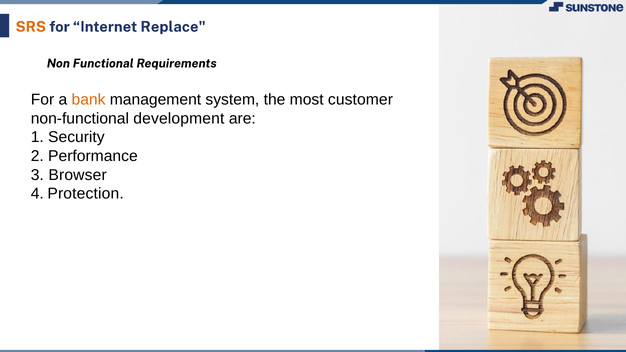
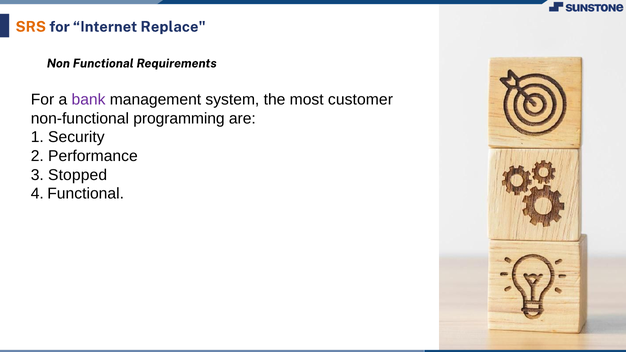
bank colour: orange -> purple
development: development -> programming
Browser: Browser -> Stopped
4 Protection: Protection -> Functional
